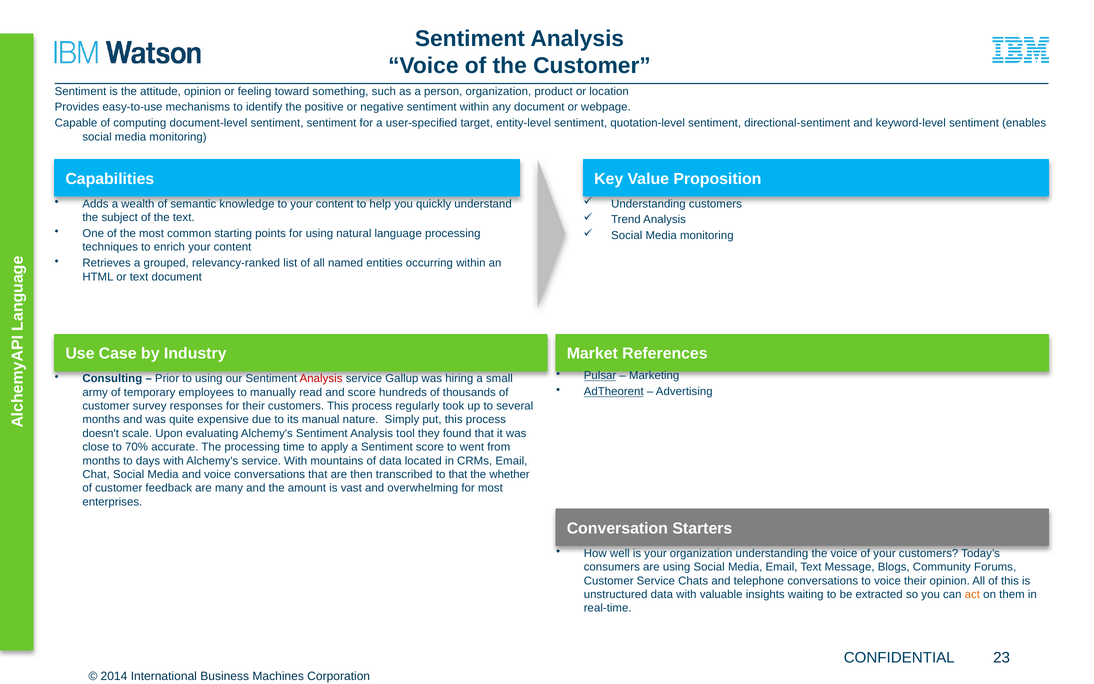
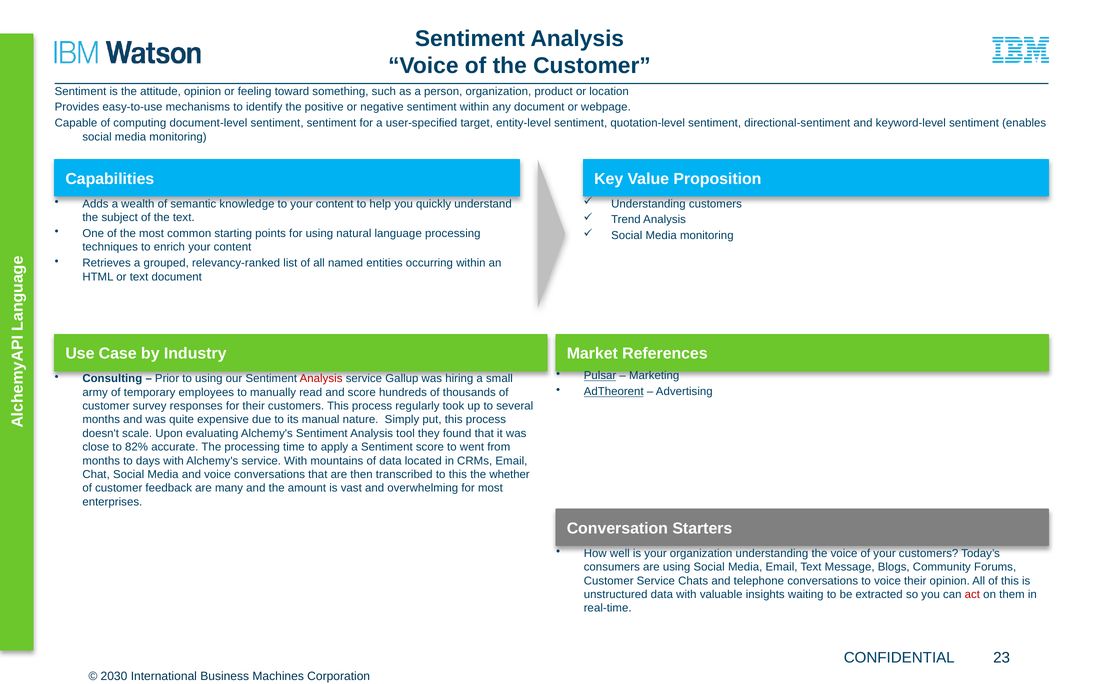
70%: 70% -> 82%
to that: that -> this
act colour: orange -> red
2014: 2014 -> 2030
